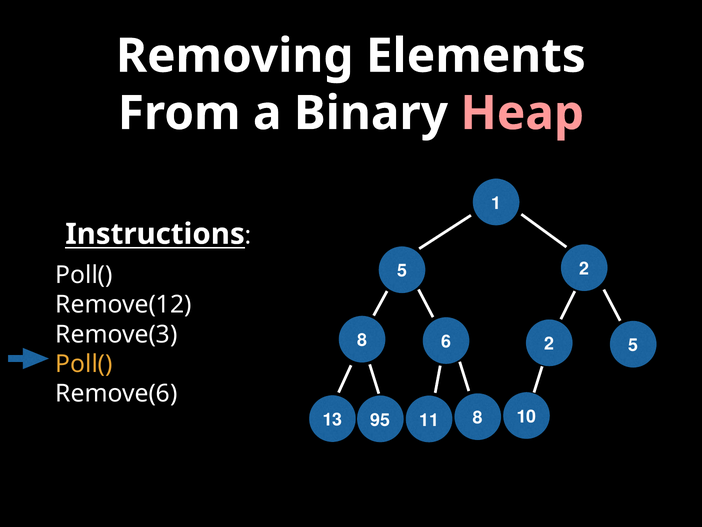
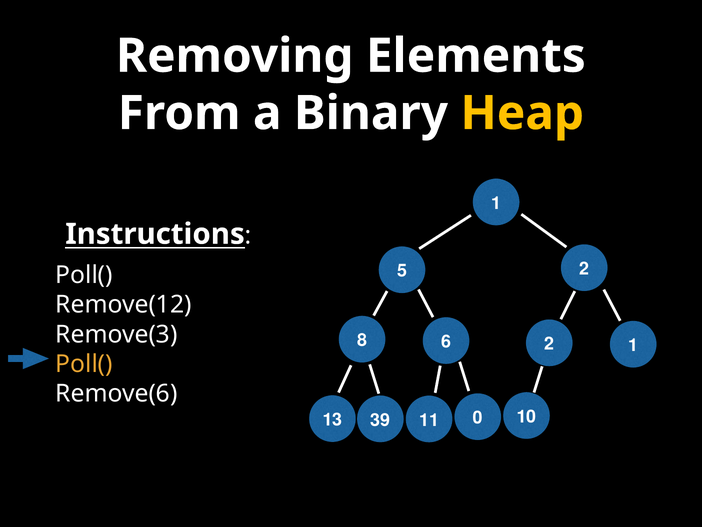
Heap colour: pink -> yellow
5 at (633, 345): 5 -> 1
95: 95 -> 39
11 8: 8 -> 0
